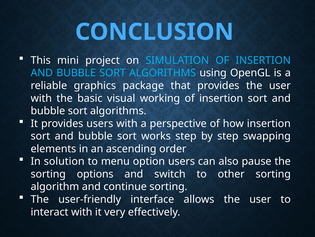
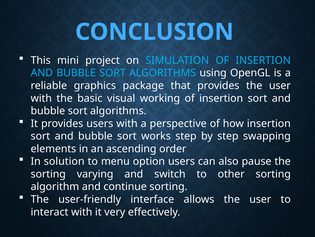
options: options -> varying
